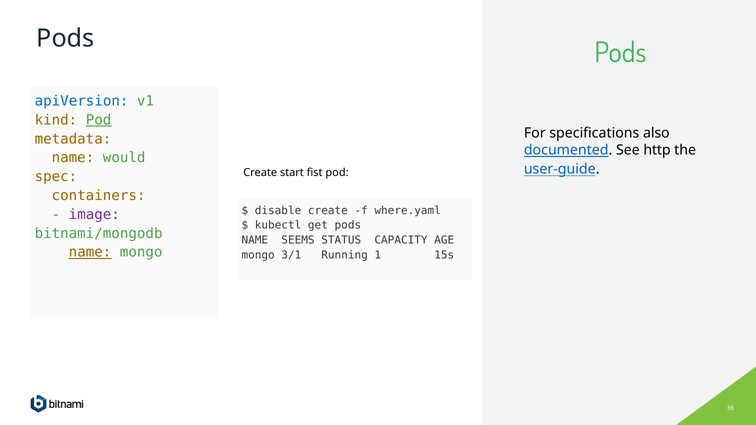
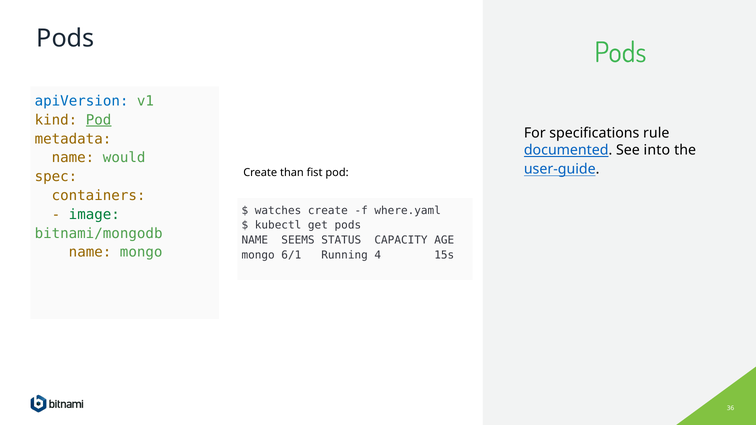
also: also -> rule
http: http -> into
start: start -> than
disable: disable -> watches
image colour: purple -> green
name at (90, 252) underline: present -> none
3/1: 3/1 -> 6/1
1: 1 -> 4
